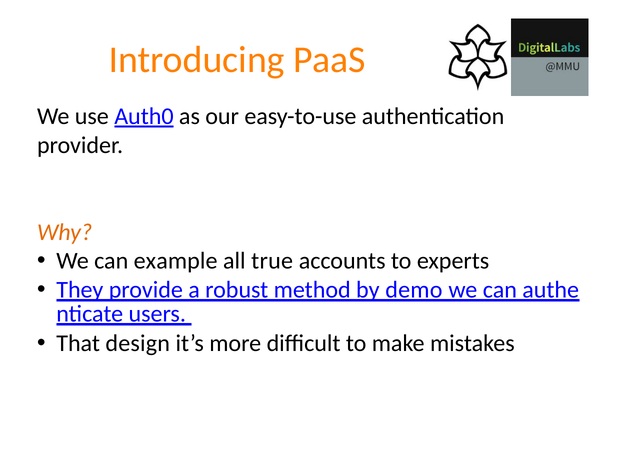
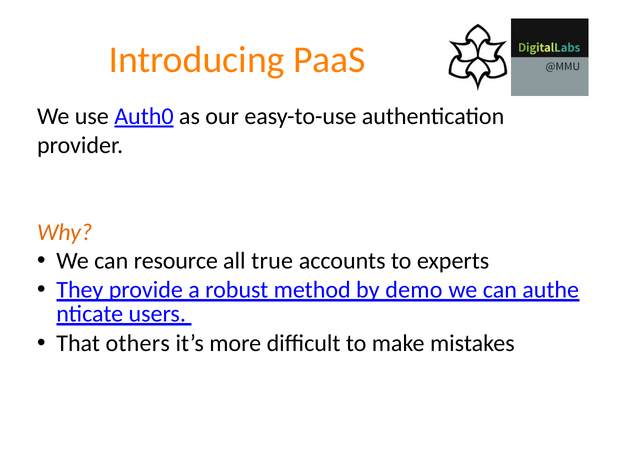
example: example -> resource
design: design -> others
